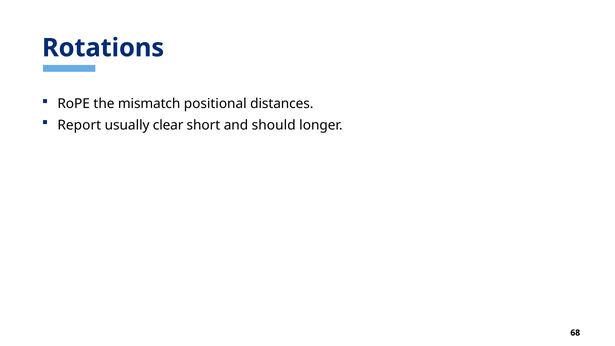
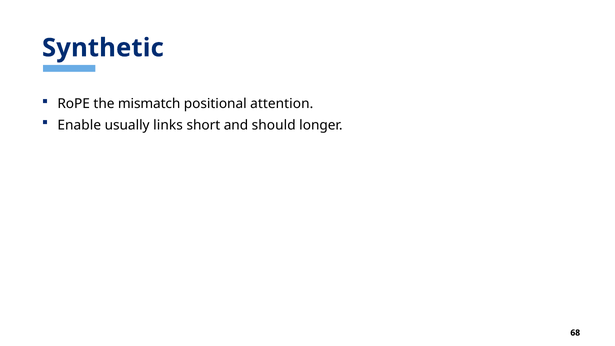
Rotations: Rotations -> Synthetic
distances: distances -> attention
Report: Report -> Enable
clear: clear -> links
